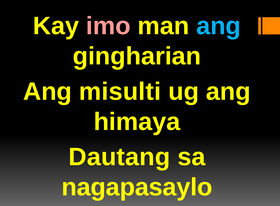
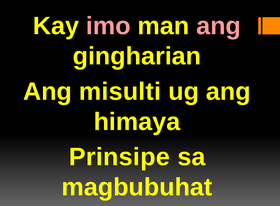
ang at (219, 26) colour: light blue -> pink
Dautang: Dautang -> Prinsipe
nagapasaylo: nagapasaylo -> magbubuhat
